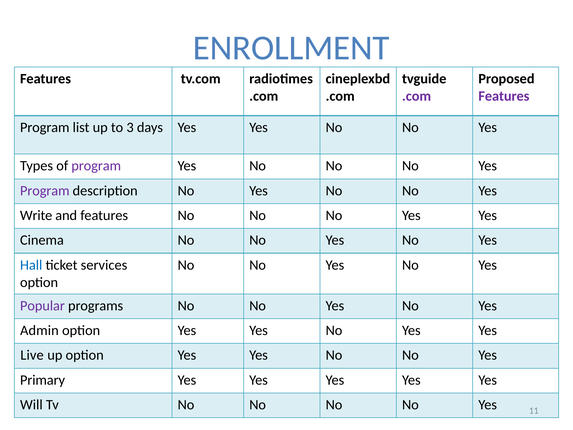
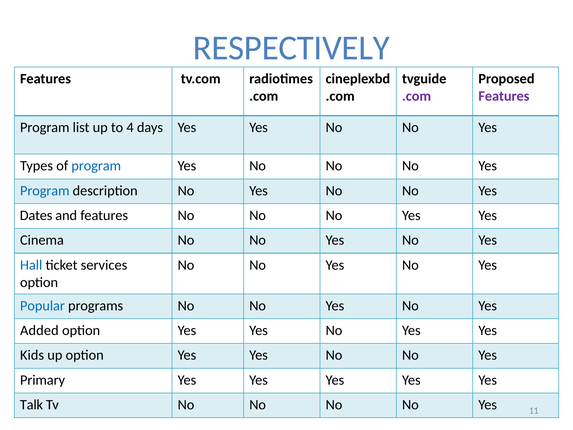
ENROLLMENT: ENROLLMENT -> RESPECTIVELY
3: 3 -> 4
program at (96, 166) colour: purple -> blue
Program at (45, 191) colour: purple -> blue
Write: Write -> Dates
Popular colour: purple -> blue
Admin: Admin -> Added
Live: Live -> Kids
Will: Will -> Talk
